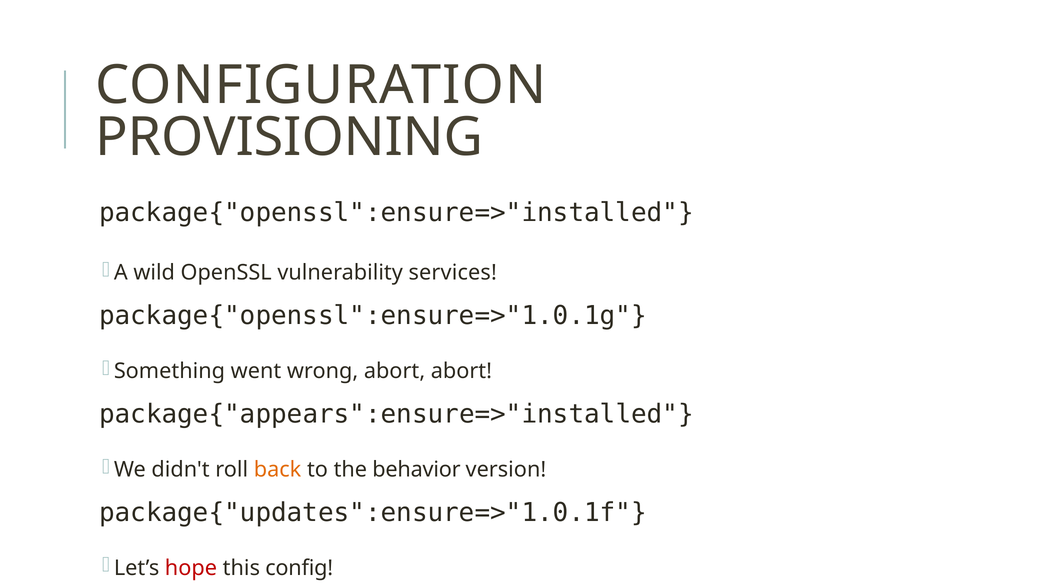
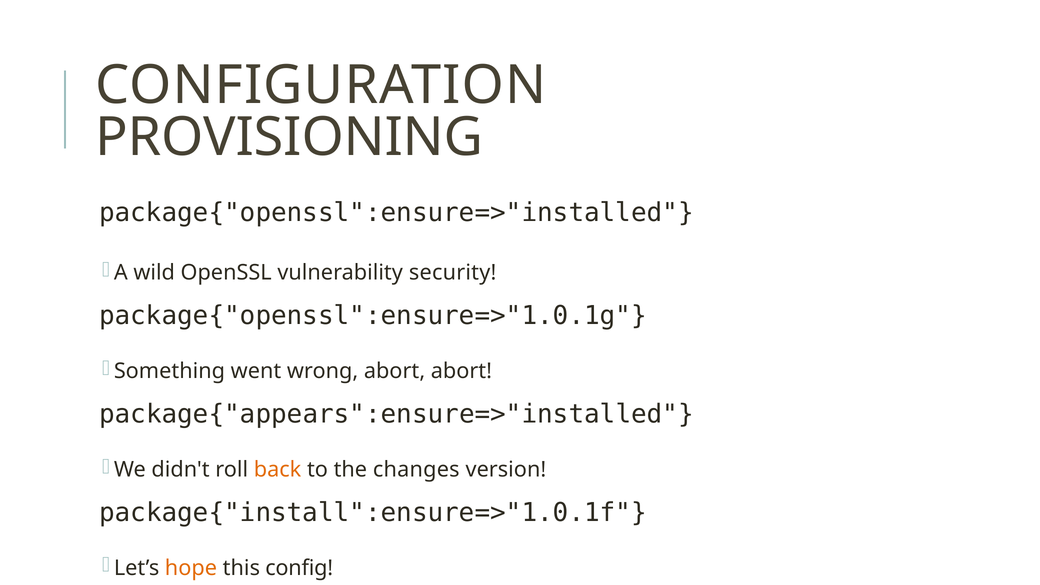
services: services -> security
behavior: behavior -> changes
package{"updates":ensure=>"1.0.1f: package{"updates":ensure=>"1.0.1f -> package{"install":ensure=>"1.0.1f
hope colour: red -> orange
